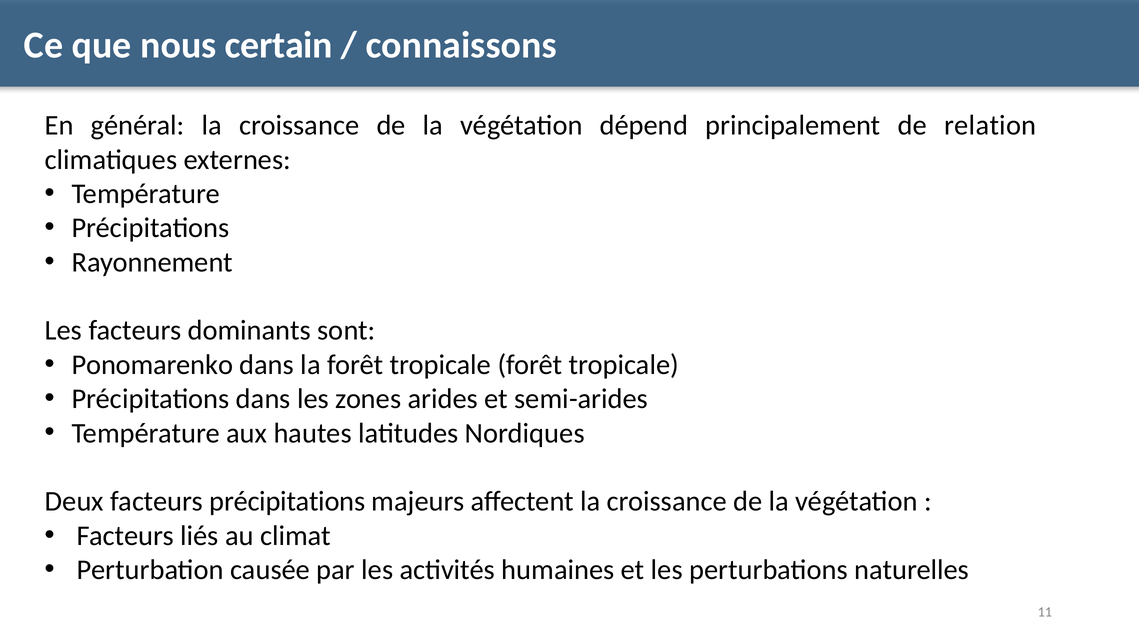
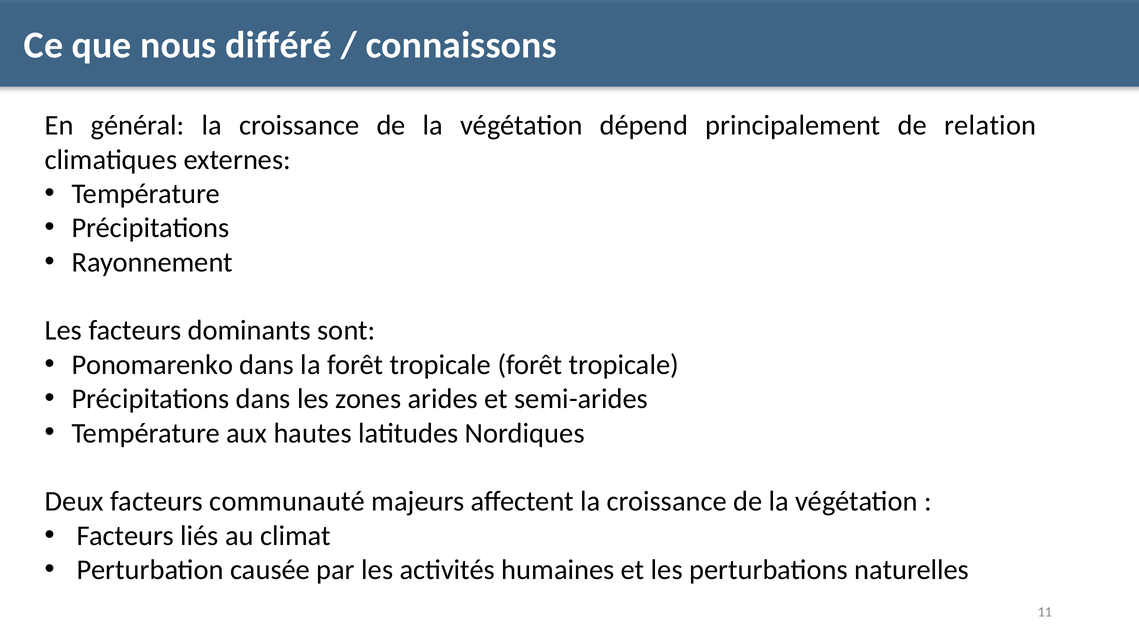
certain: certain -> différé
facteurs précipitations: précipitations -> communauté
